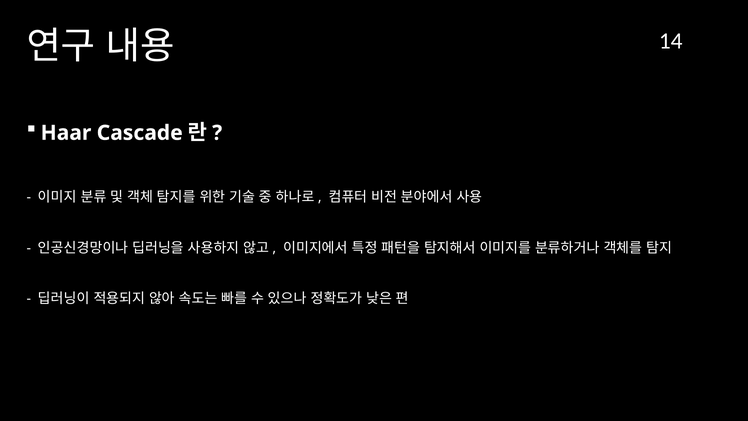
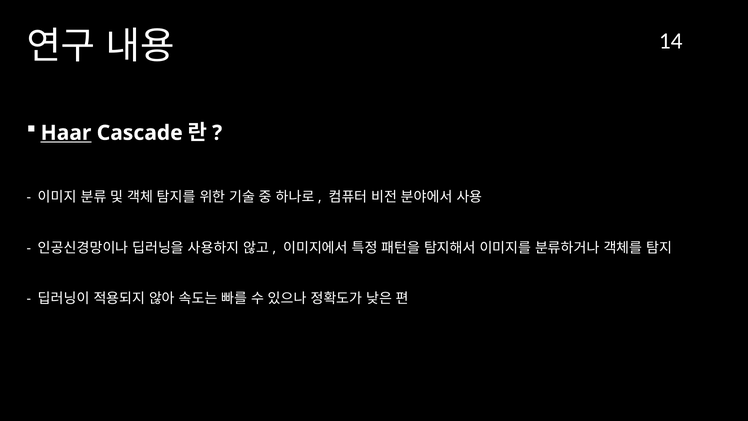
Haar underline: none -> present
